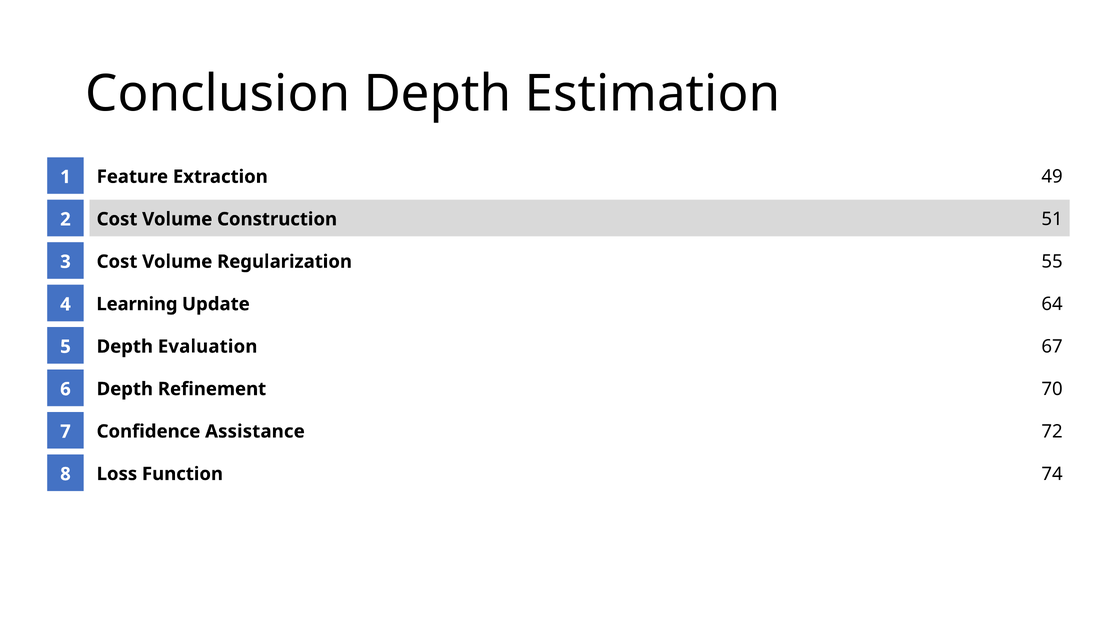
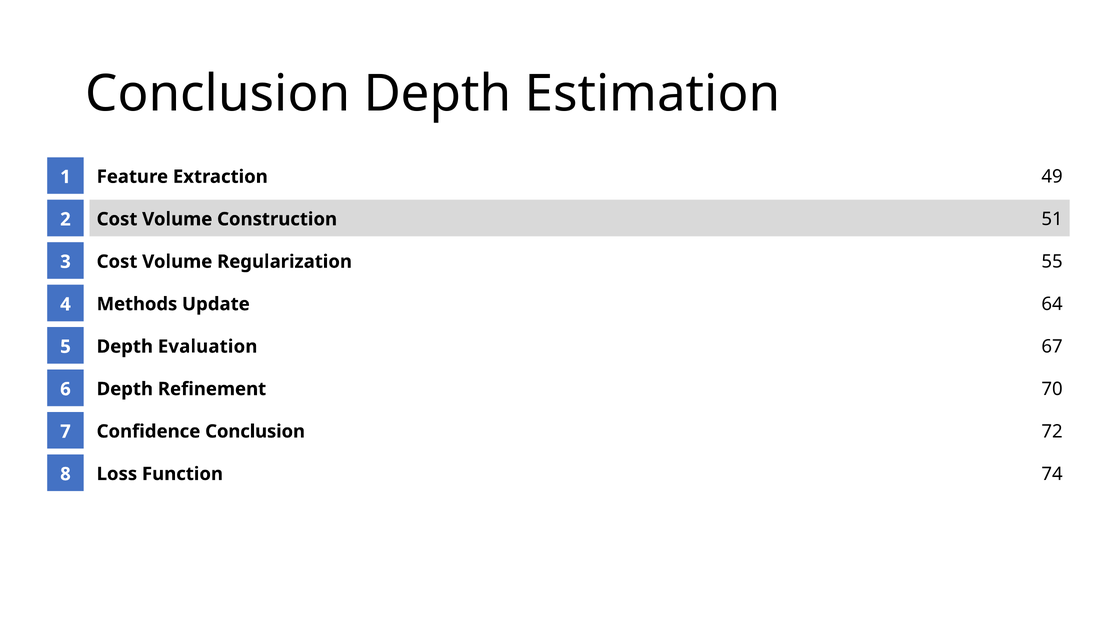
Learning: Learning -> Methods
Confidence Assistance: Assistance -> Conclusion
